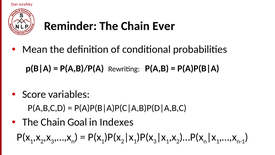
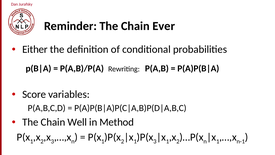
Mean: Mean -> Either
Goal: Goal -> Well
Indexes: Indexes -> Method
